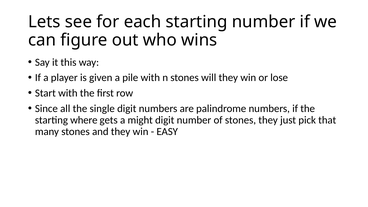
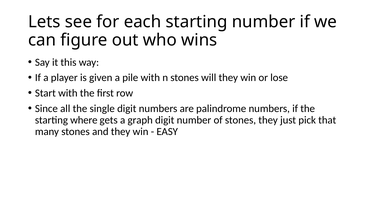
might: might -> graph
